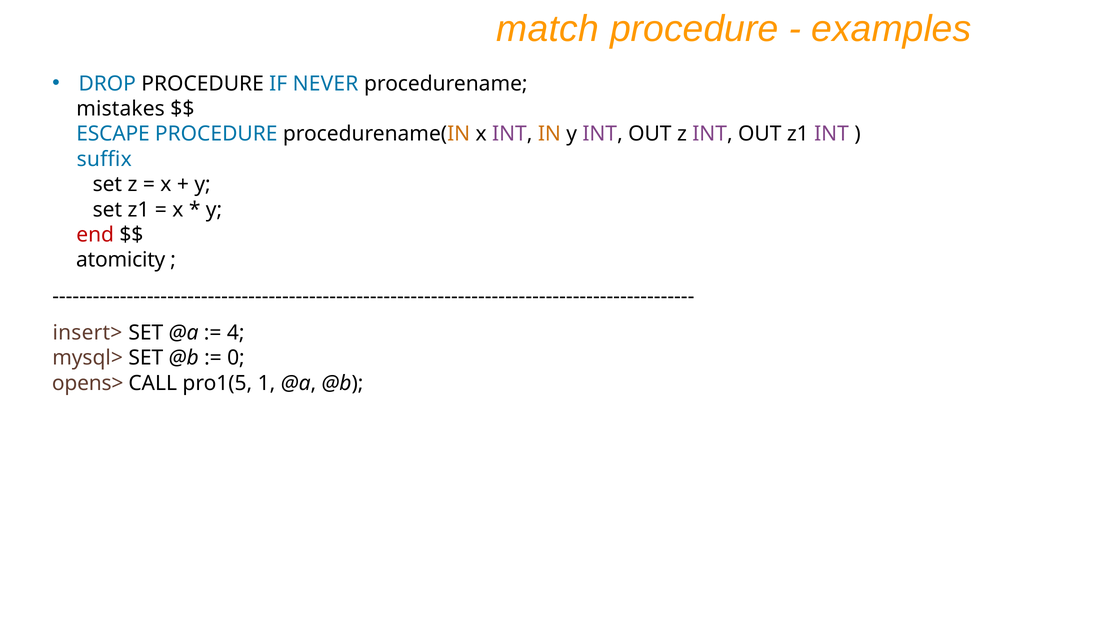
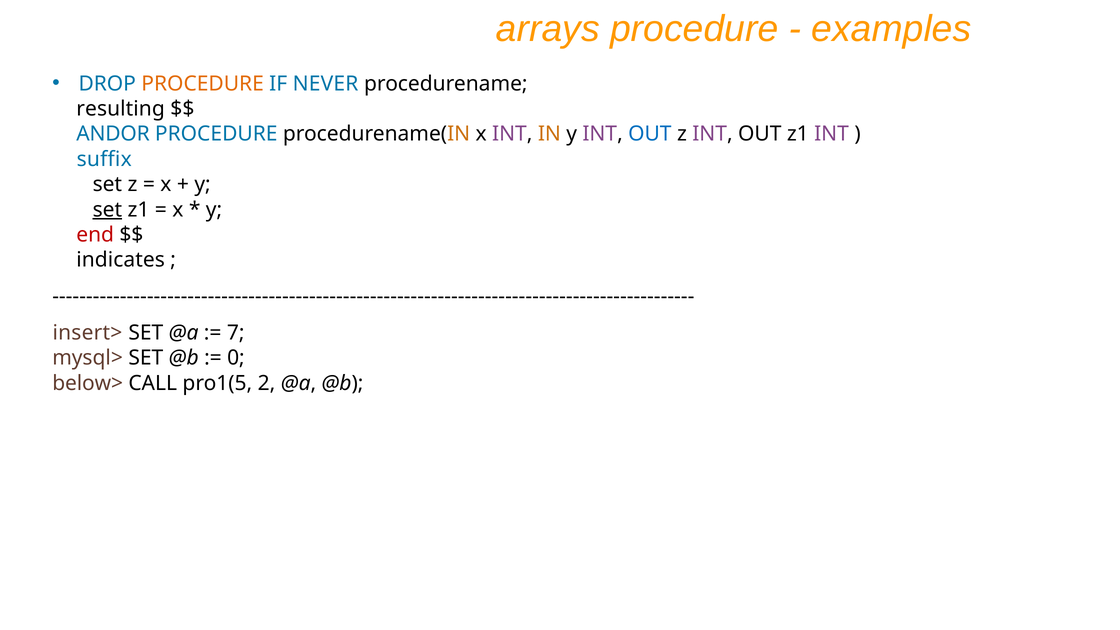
match: match -> arrays
PROCEDURE at (203, 84) colour: black -> orange
mistakes: mistakes -> resulting
ESCAPE: ESCAPE -> ANDOR
OUT at (650, 134) colour: black -> blue
set at (107, 210) underline: none -> present
atomicity: atomicity -> indicates
4: 4 -> 7
opens>: opens> -> below>
1: 1 -> 2
